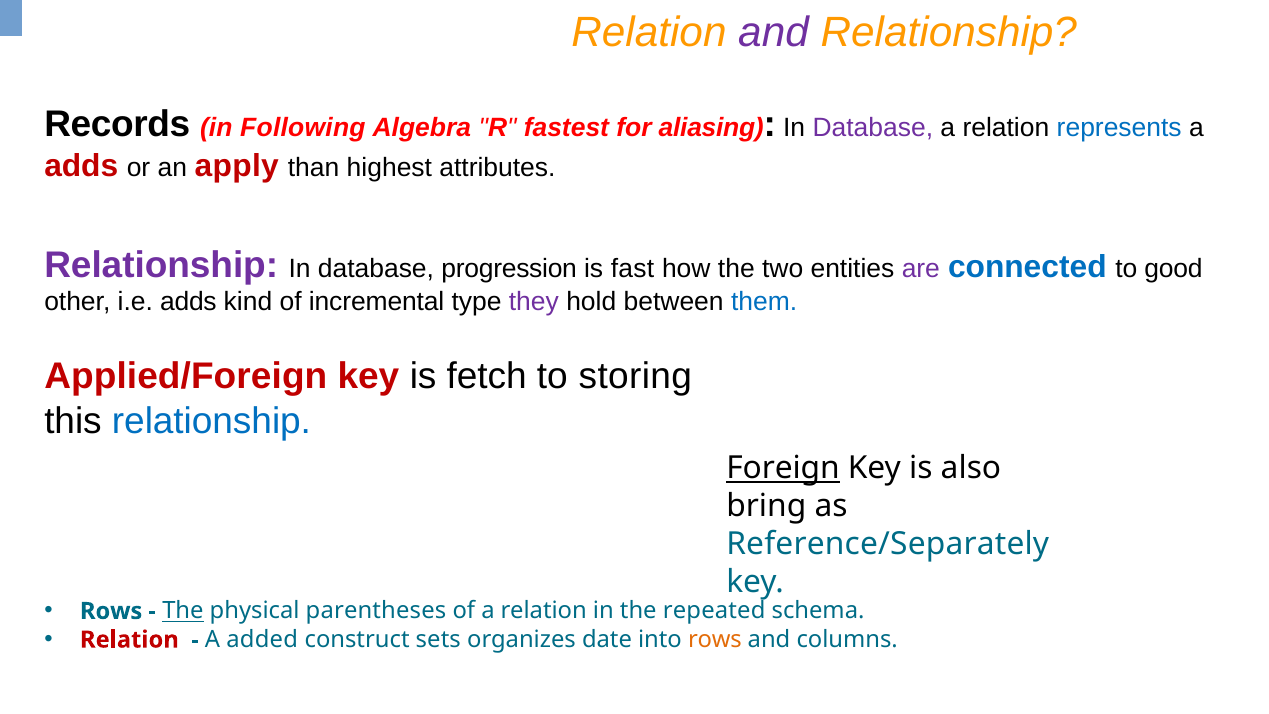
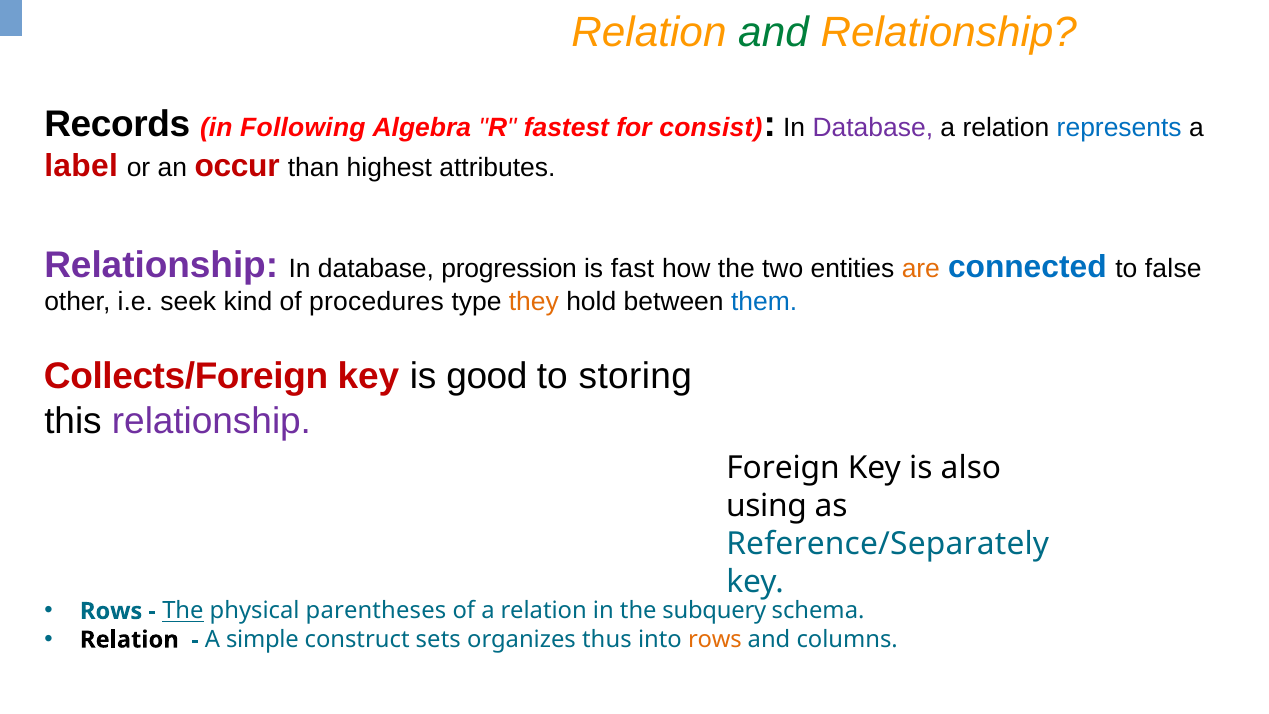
and at (774, 33) colour: purple -> green
aliasing: aliasing -> consist
adds at (81, 166): adds -> label
apply: apply -> occur
are colour: purple -> orange
good: good -> false
i.e adds: adds -> seek
incremental: incremental -> procedures
they colour: purple -> orange
Applied/Foreign: Applied/Foreign -> Collects/Foreign
fetch: fetch -> good
relationship at (211, 421) colour: blue -> purple
Foreign underline: present -> none
bring: bring -> using
repeated: repeated -> subquery
Relation at (129, 640) colour: red -> black
added: added -> simple
date: date -> thus
